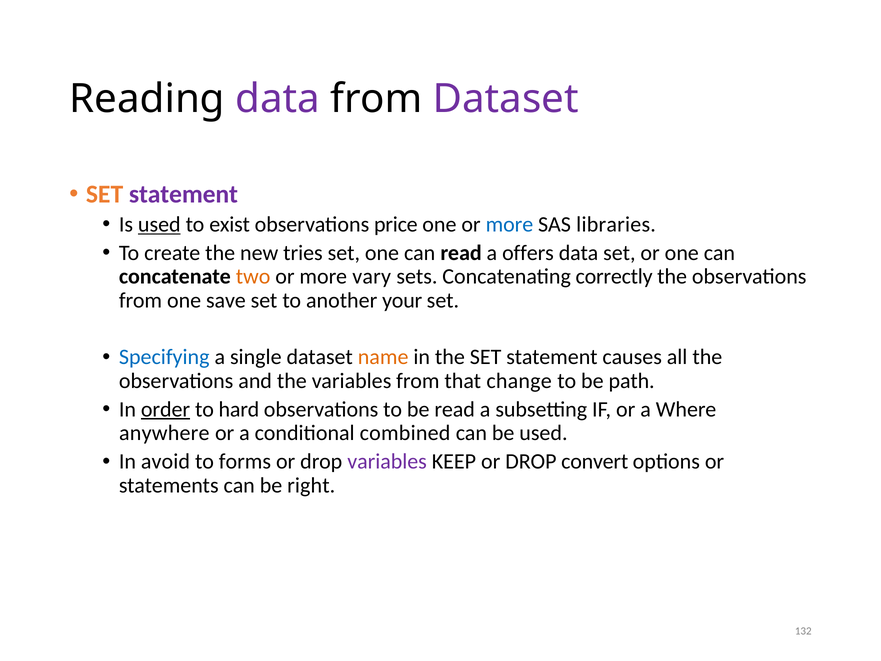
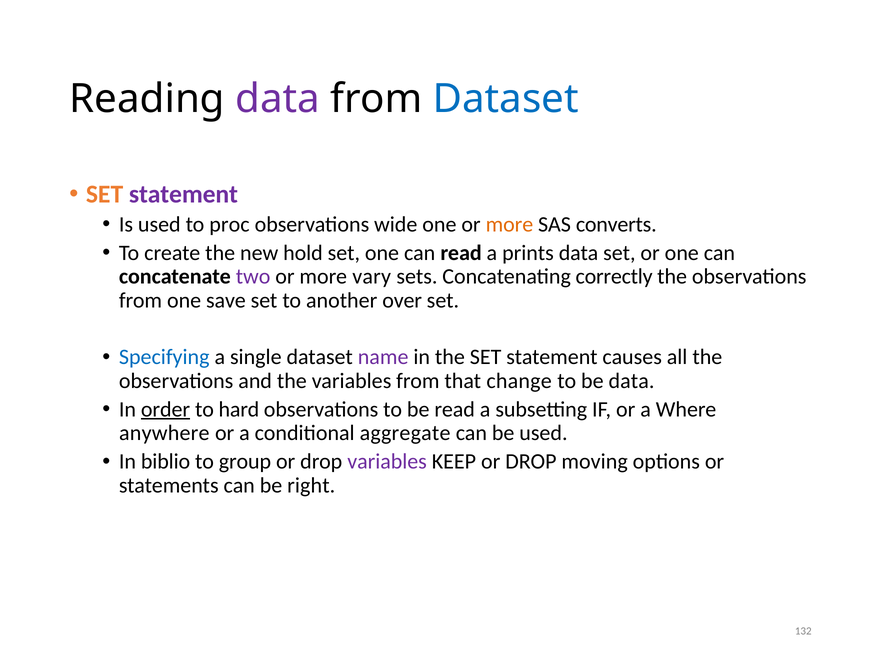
Dataset at (506, 99) colour: purple -> blue
used at (159, 224) underline: present -> none
exist: exist -> proc
price: price -> wide
more at (509, 224) colour: blue -> orange
libraries: libraries -> converts
tries: tries -> hold
offers: offers -> prints
two colour: orange -> purple
your: your -> over
name colour: orange -> purple
be path: path -> data
combined: combined -> aggregate
avoid: avoid -> biblio
forms: forms -> group
convert: convert -> moving
